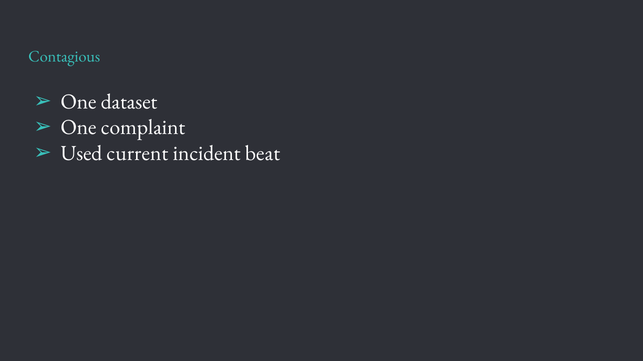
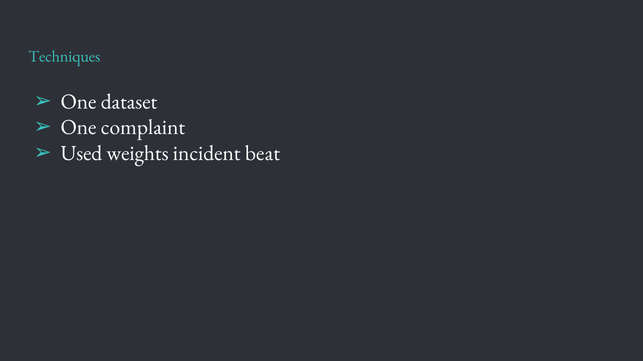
Contagious: Contagious -> Techniques
current: current -> weights
